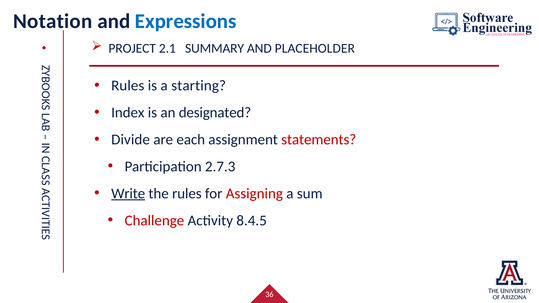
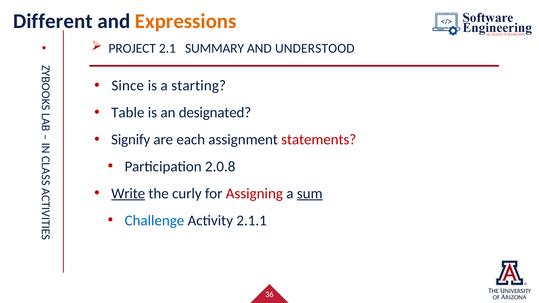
Notation: Notation -> Different
Expressions colour: blue -> orange
PLACEHOLDER: PLACEHOLDER -> UNDERSTOOD
Rules at (128, 86): Rules -> Since
Index: Index -> Table
Divide: Divide -> Signify
2.7.3: 2.7.3 -> 2.0.8
the rules: rules -> curly
sum underline: none -> present
Challenge colour: red -> blue
8.4.5: 8.4.5 -> 2.1.1
